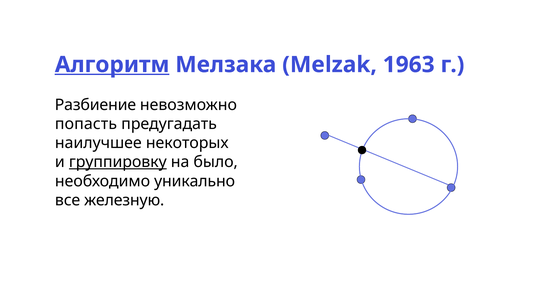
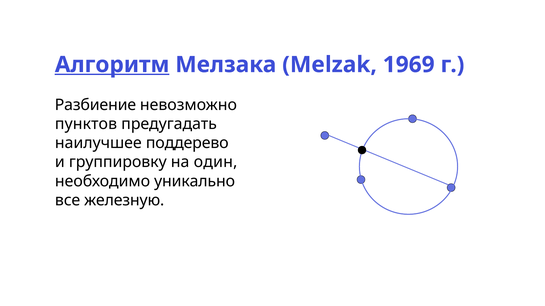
1963: 1963 -> 1969
попасть: попасть -> пунктов
некоторых: некоторых -> поддерево
группировку underline: present -> none
было: было -> один
